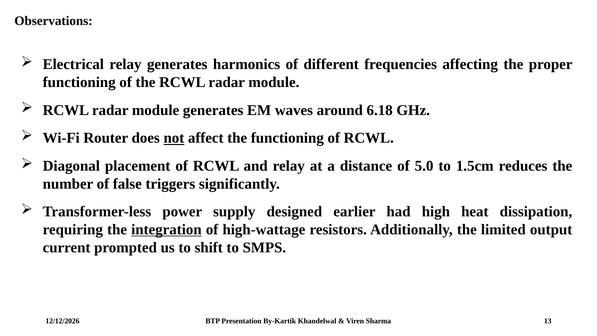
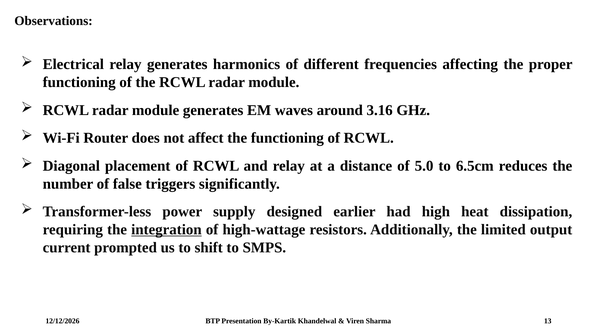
6.18: 6.18 -> 3.16
not underline: present -> none
1.5cm: 1.5cm -> 6.5cm
